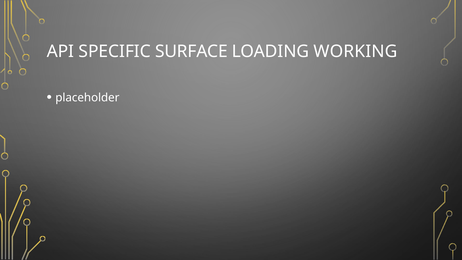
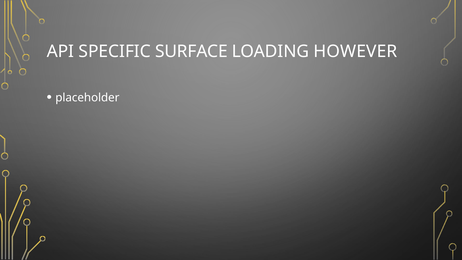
WORKING: WORKING -> HOWEVER
